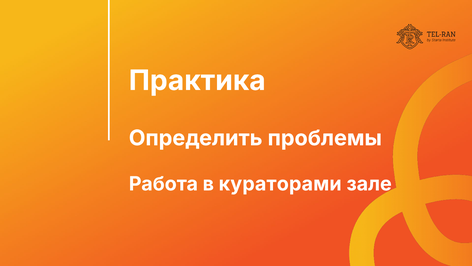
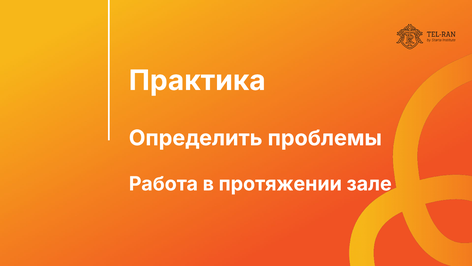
кураторами: кураторами -> протяжении
